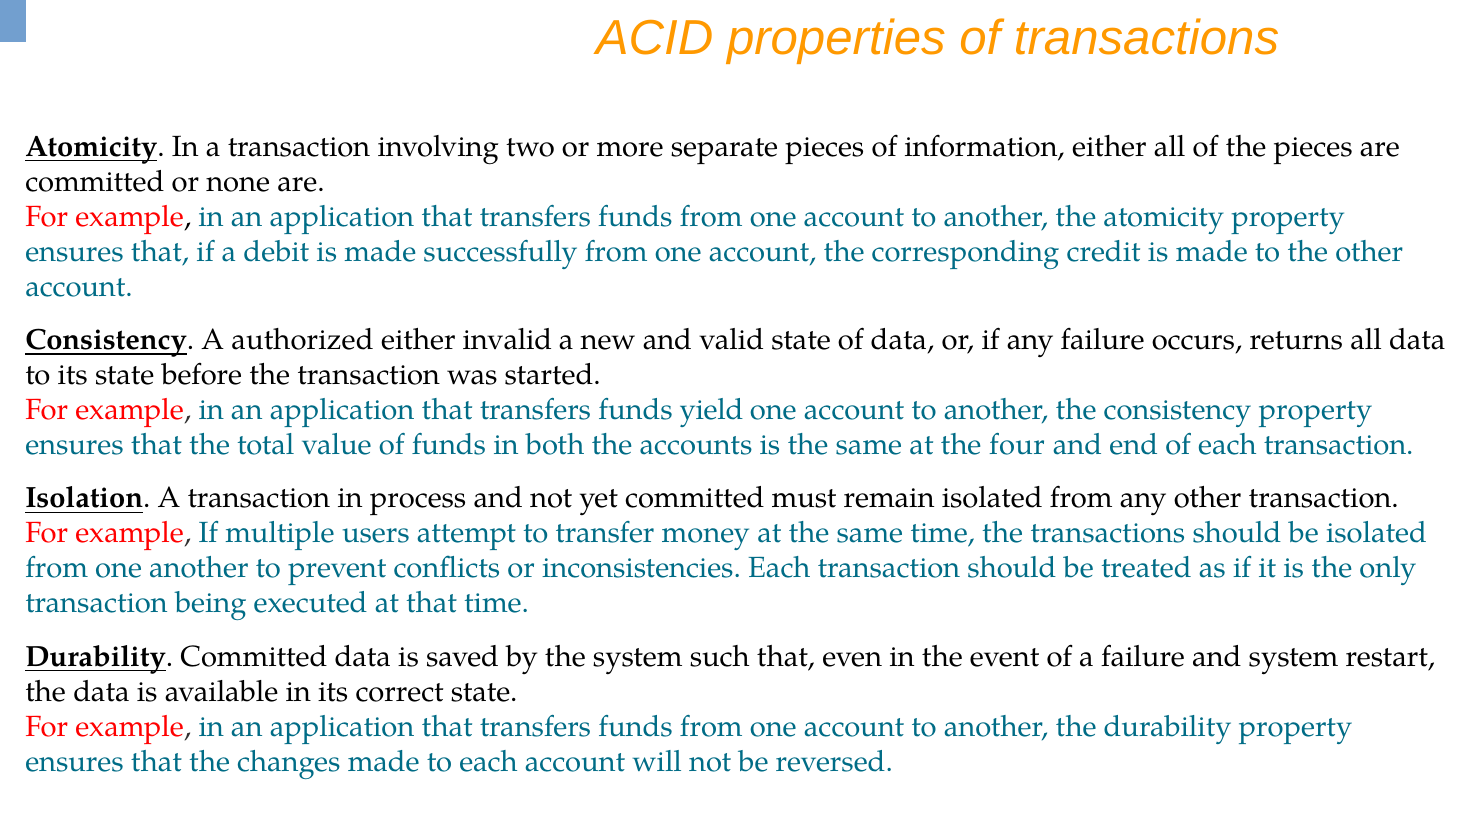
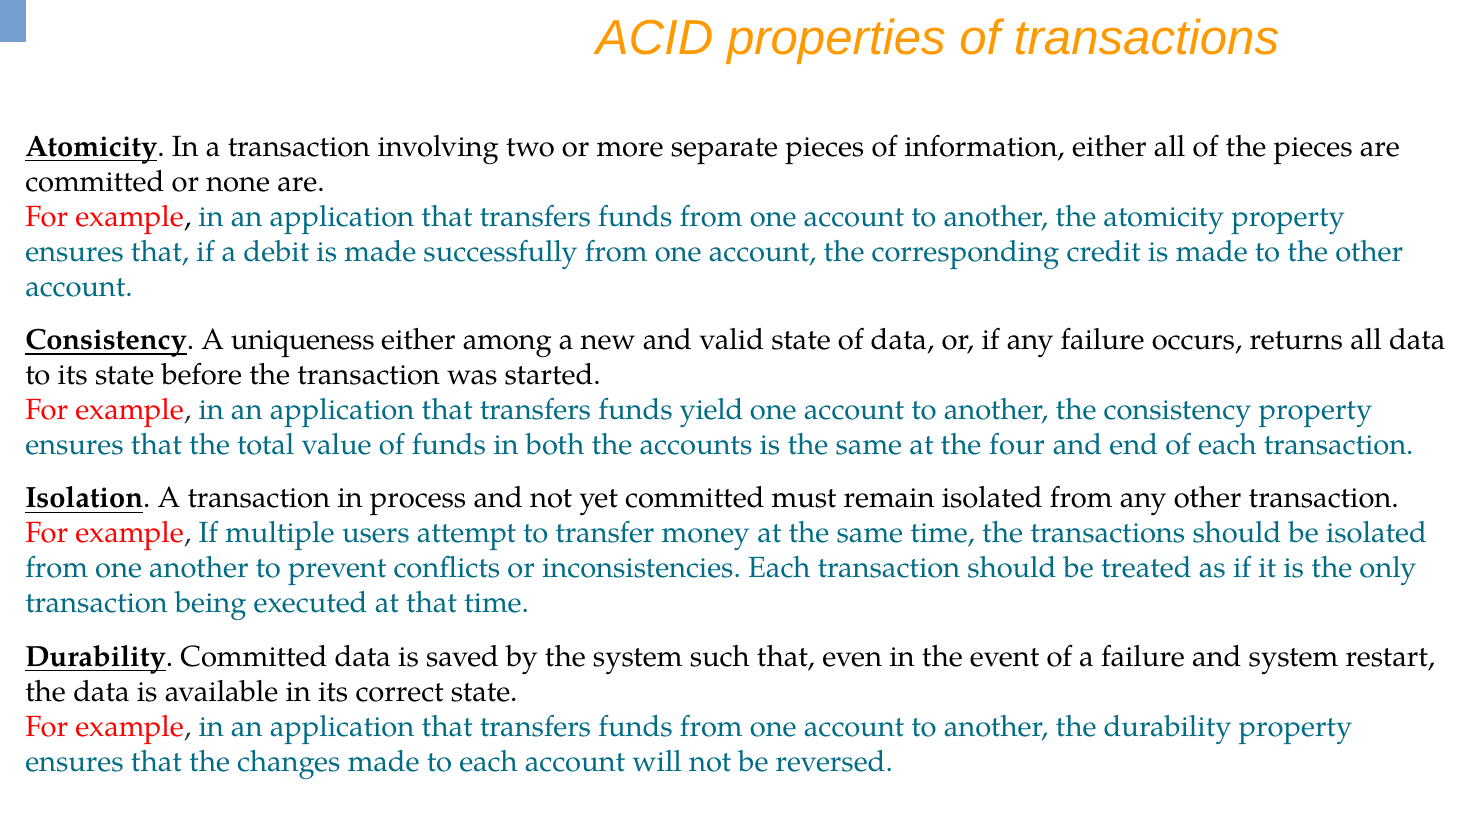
authorized: authorized -> uniqueness
invalid: invalid -> among
